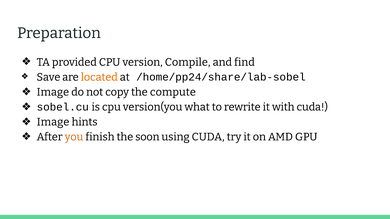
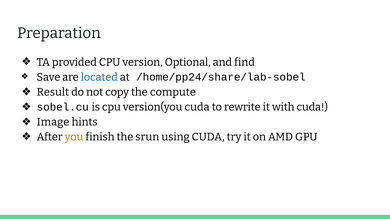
Compile: Compile -> Optional
located colour: orange -> blue
Image at (53, 92): Image -> Result
version(you what: what -> cuda
soon: soon -> srun
